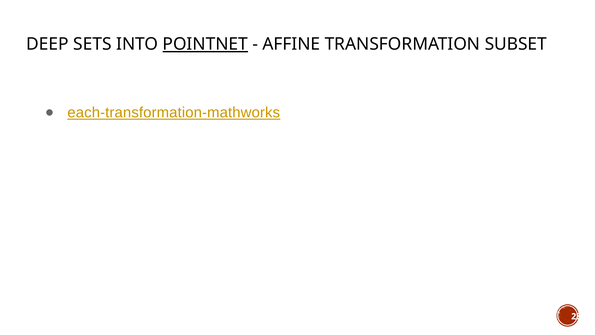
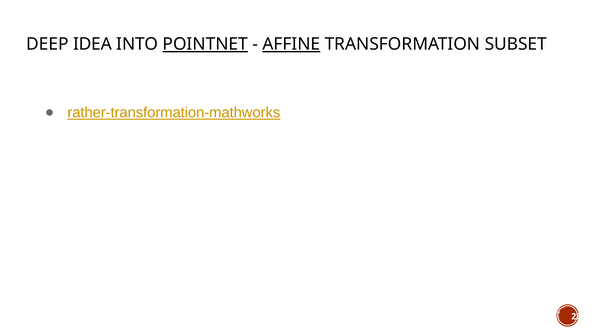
SETS: SETS -> IDEA
AFFINE underline: none -> present
each-transformation-mathworks: each-transformation-mathworks -> rather-transformation-mathworks
